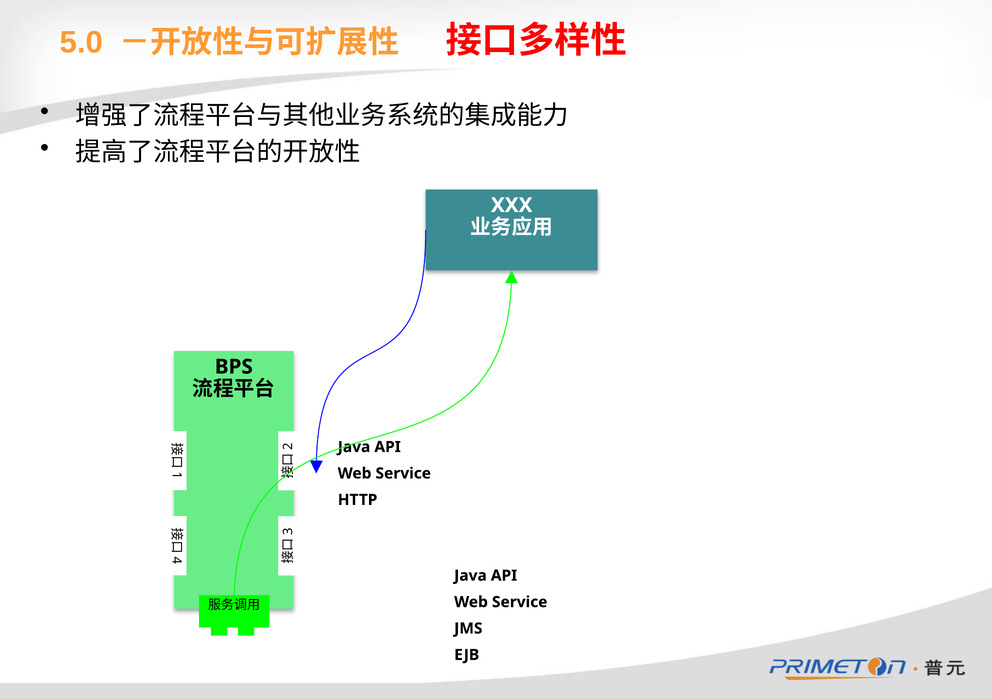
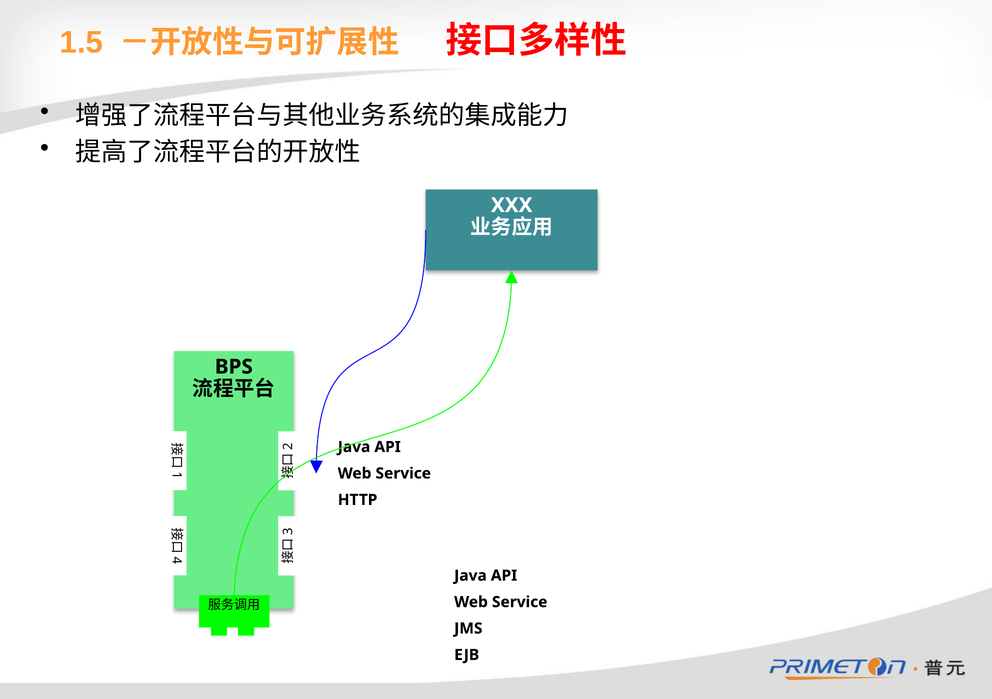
5.0: 5.0 -> 1.5
